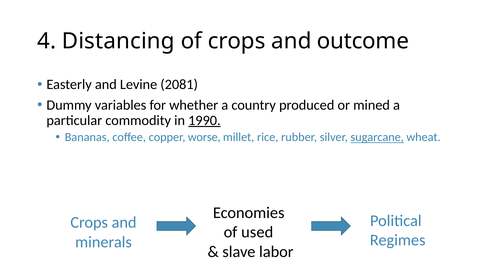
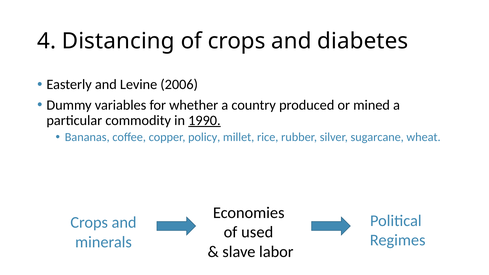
outcome: outcome -> diabetes
2081: 2081 -> 2006
worse: worse -> policy
sugarcane underline: present -> none
